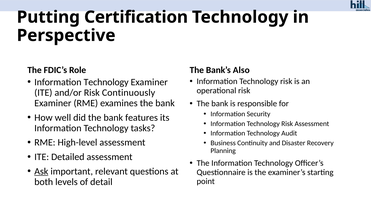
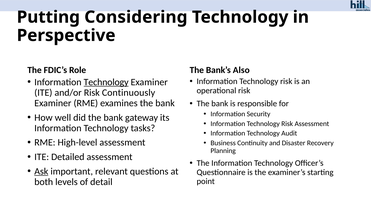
Certification: Certification -> Considering
Technology at (106, 82) underline: none -> present
features: features -> gateway
